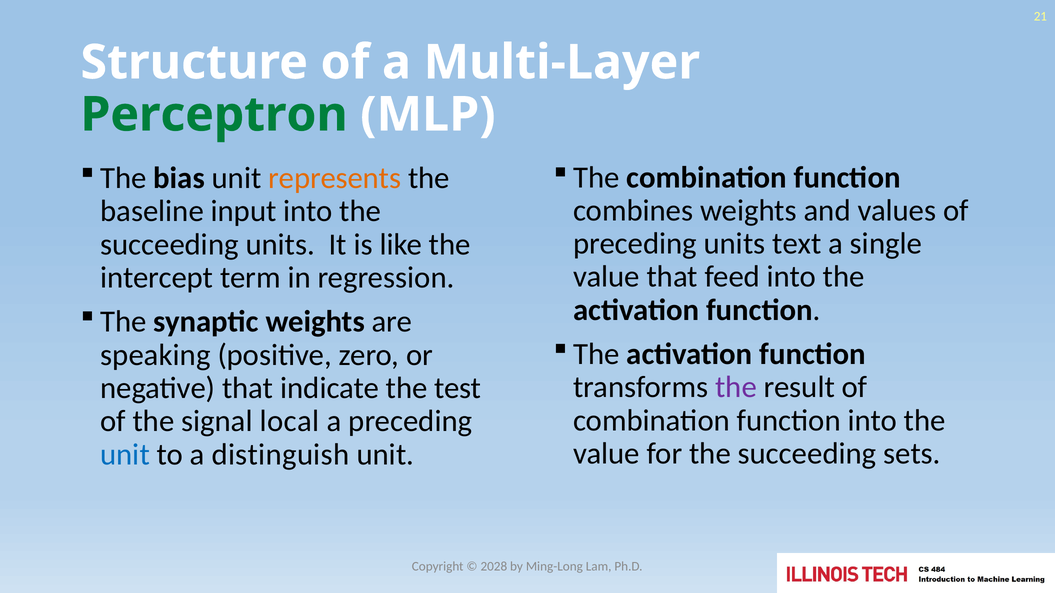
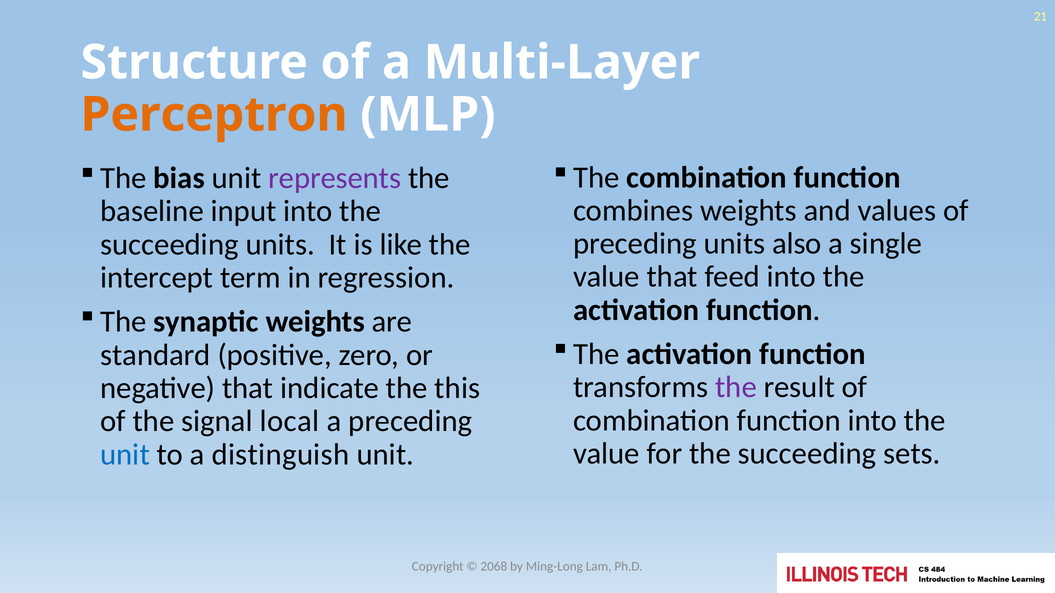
Perceptron colour: green -> orange
represents colour: orange -> purple
text: text -> also
speaking: speaking -> standard
test: test -> this
2028: 2028 -> 2068
